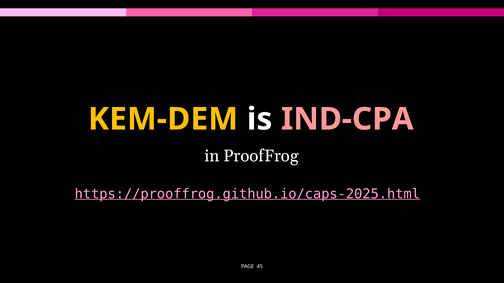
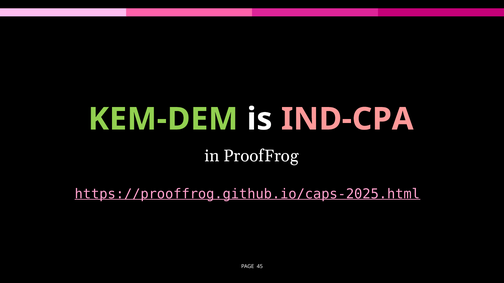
KEM-DEM colour: yellow -> light green
